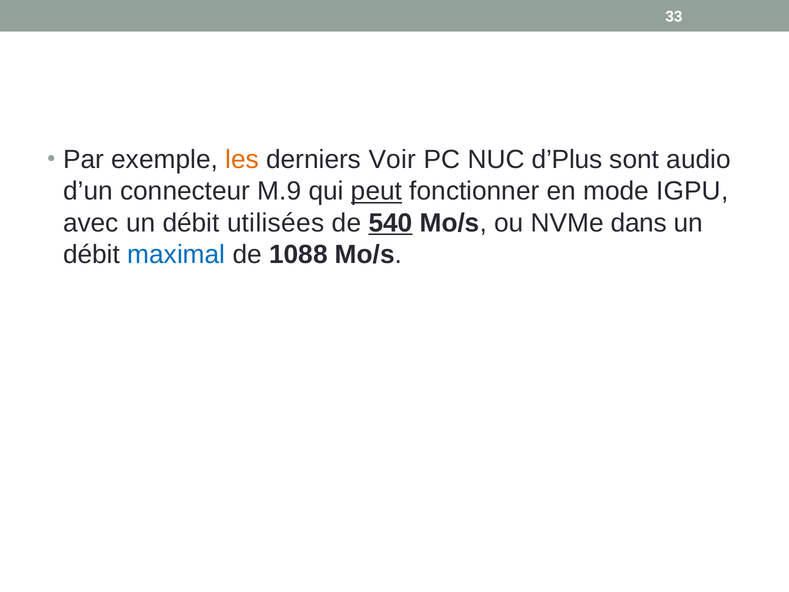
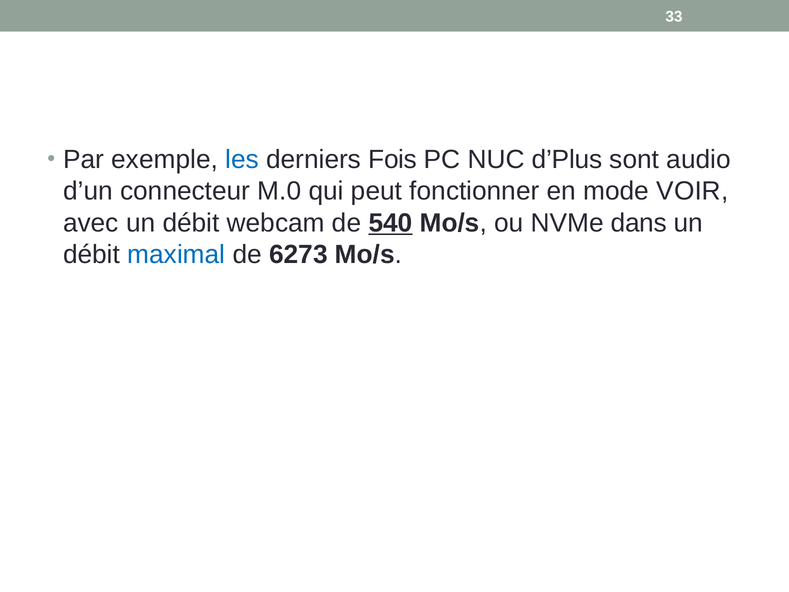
les colour: orange -> blue
Voir: Voir -> Fois
M.9: M.9 -> M.0
peut underline: present -> none
IGPU: IGPU -> VOIR
utilisées: utilisées -> webcam
1088: 1088 -> 6273
